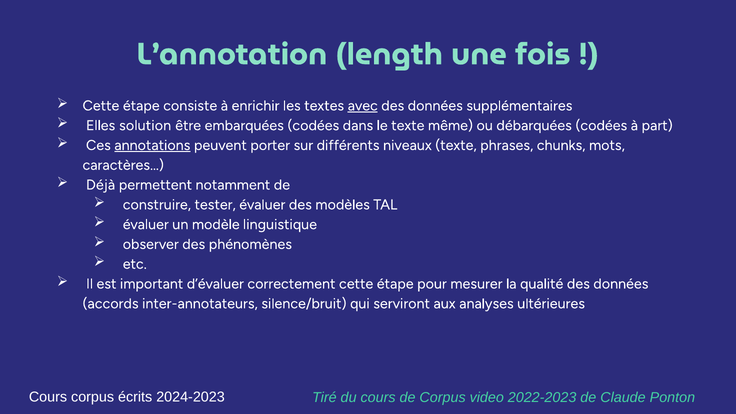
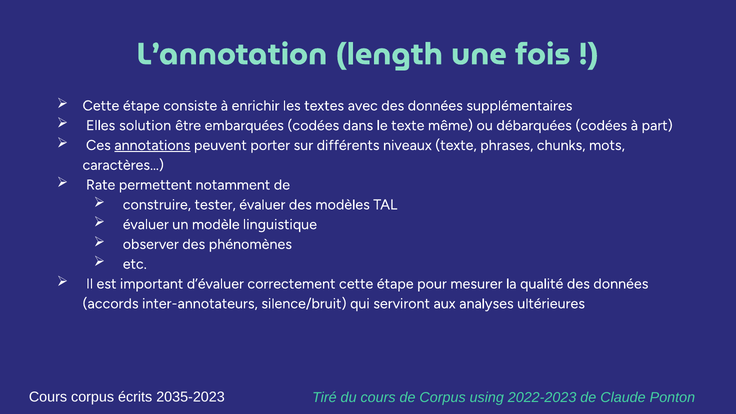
avec underline: present -> none
Déjà: Déjà -> Rate
2024-2023: 2024-2023 -> 2035-2023
video: video -> using
